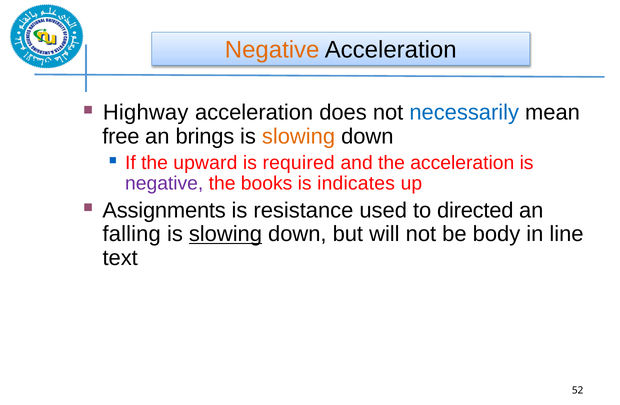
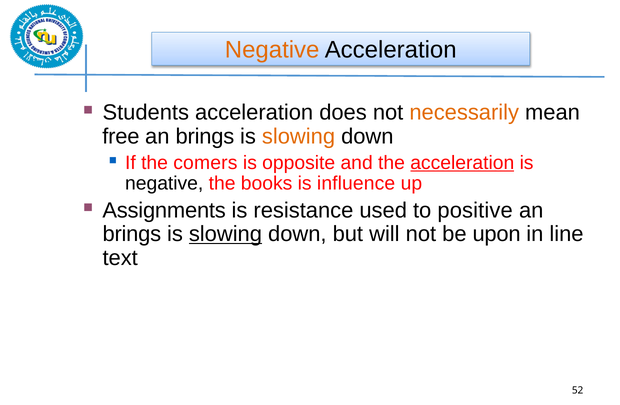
Highway: Highway -> Students
necessarily colour: blue -> orange
upward: upward -> comers
required: required -> opposite
acceleration at (462, 162) underline: none -> present
negative at (164, 183) colour: purple -> black
indicates: indicates -> influence
directed: directed -> positive
falling at (132, 234): falling -> brings
body: body -> upon
